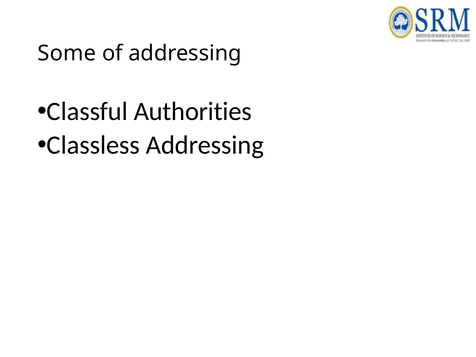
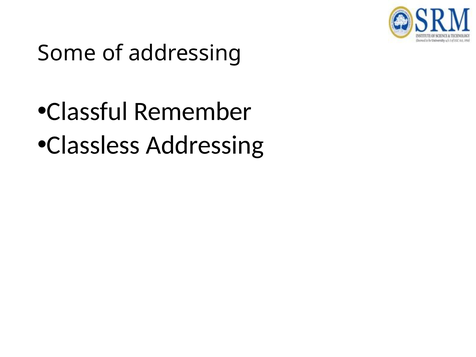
Authorities: Authorities -> Remember
